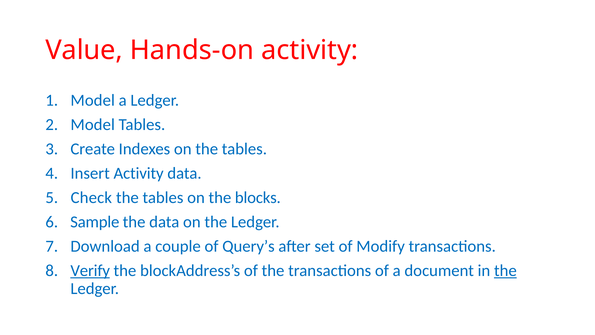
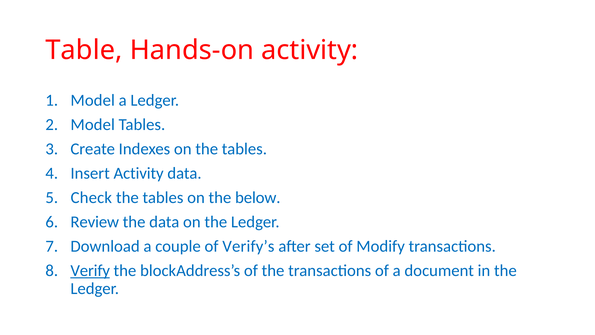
Value: Value -> Table
blocks: blocks -> below
Sample: Sample -> Review
Query’s: Query’s -> Verify’s
the at (505, 270) underline: present -> none
